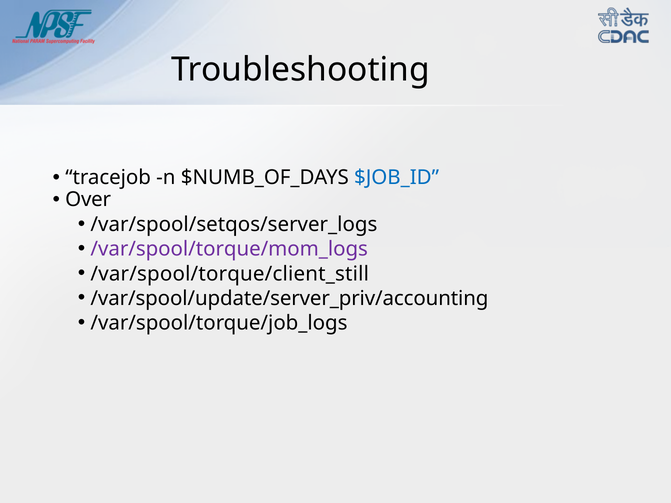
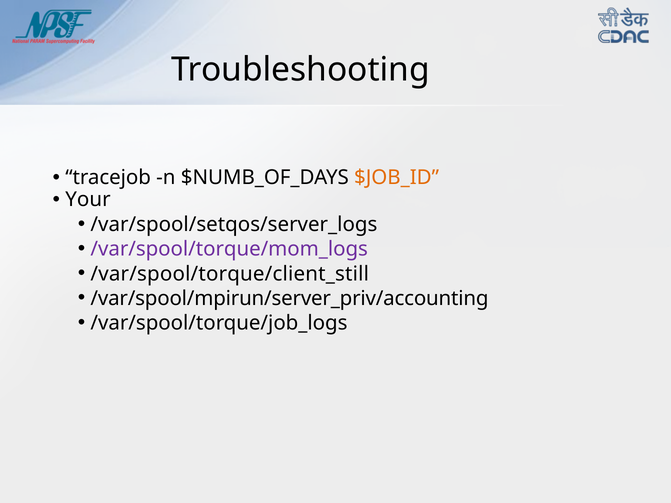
$JOB_ID colour: blue -> orange
Over: Over -> Your
/var/spool/update/server_priv/accounting: /var/spool/update/server_priv/accounting -> /var/spool/mpirun/server_priv/accounting
